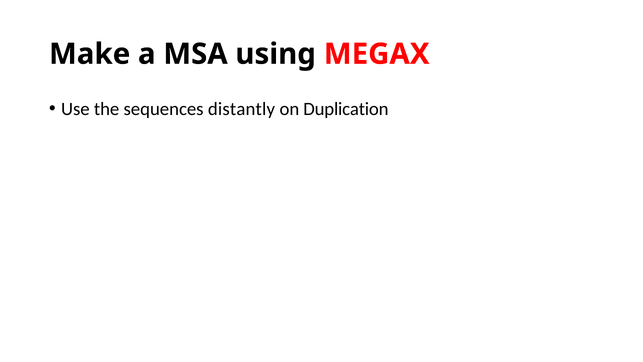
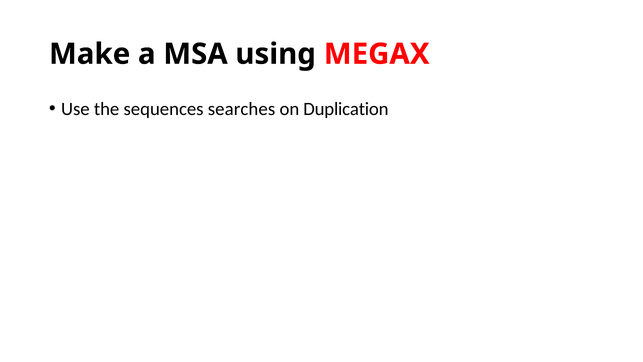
distantly: distantly -> searches
